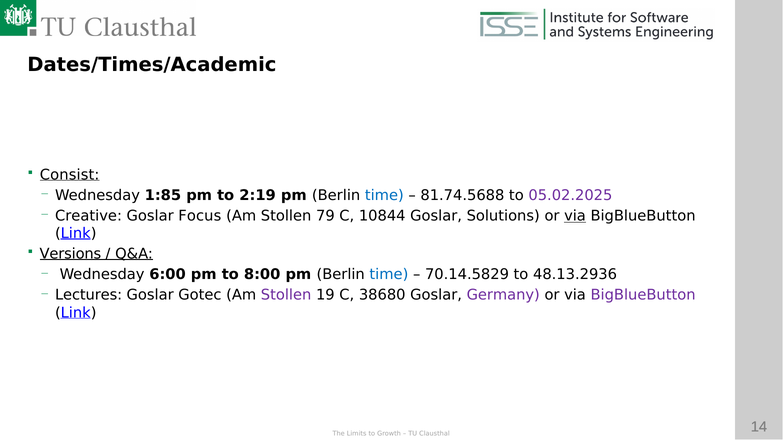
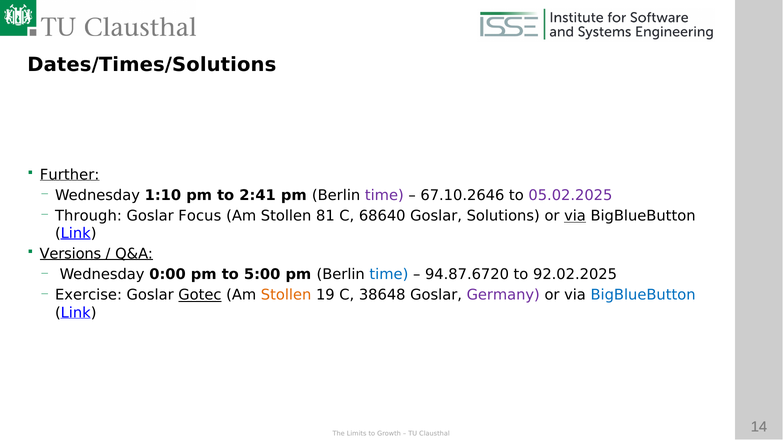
Dates/Times/Academic: Dates/Times/Academic -> Dates/Times/Solutions
Consist: Consist -> Further
1:85: 1:85 -> 1:10
2:19: 2:19 -> 2:41
time at (384, 196) colour: blue -> purple
81.74.5688: 81.74.5688 -> 67.10.2646
Creative: Creative -> Through
79: 79 -> 81
10844: 10844 -> 68640
6:00: 6:00 -> 0:00
8:00: 8:00 -> 5:00
70.14.5829: 70.14.5829 -> 94.87.6720
48.13.2936: 48.13.2936 -> 92.02.2025
Lectures: Lectures -> Exercise
Gotec underline: none -> present
Stollen at (286, 295) colour: purple -> orange
38680: 38680 -> 38648
BigBlueButton at (643, 295) colour: purple -> blue
